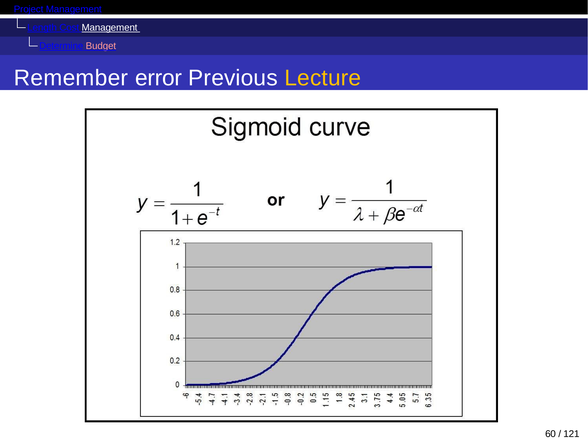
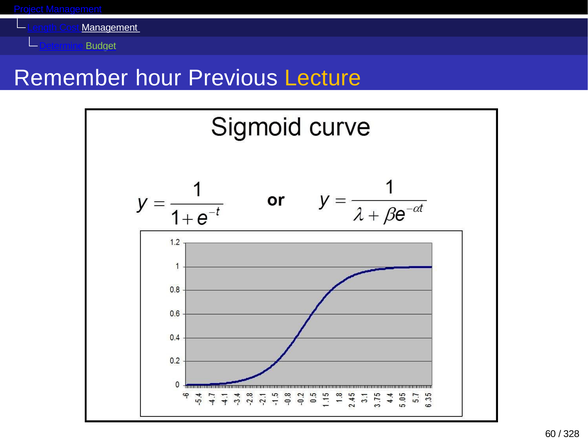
Budget colour: pink -> light green
error: error -> hour
121: 121 -> 328
